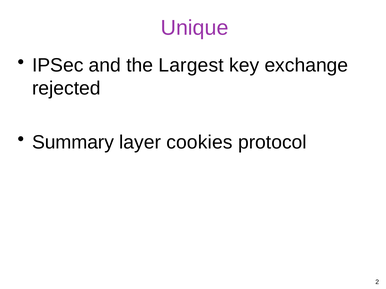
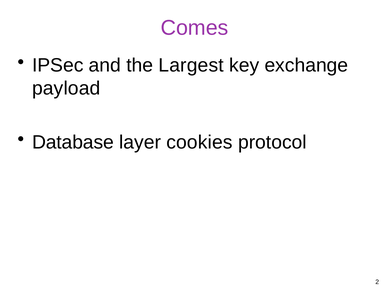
Unique: Unique -> Comes
rejected: rejected -> payload
Summary: Summary -> Database
